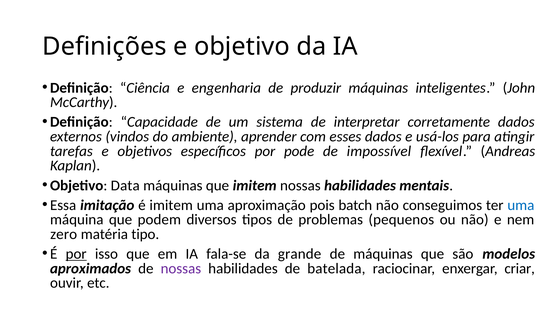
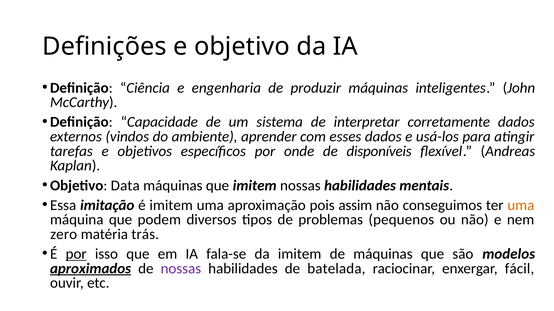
pode: pode -> onde
impossível: impossível -> disponíveis
batch: batch -> assim
uma at (521, 206) colour: blue -> orange
tipo: tipo -> trás
da grande: grande -> imitem
aproximados underline: none -> present
criar: criar -> fácil
